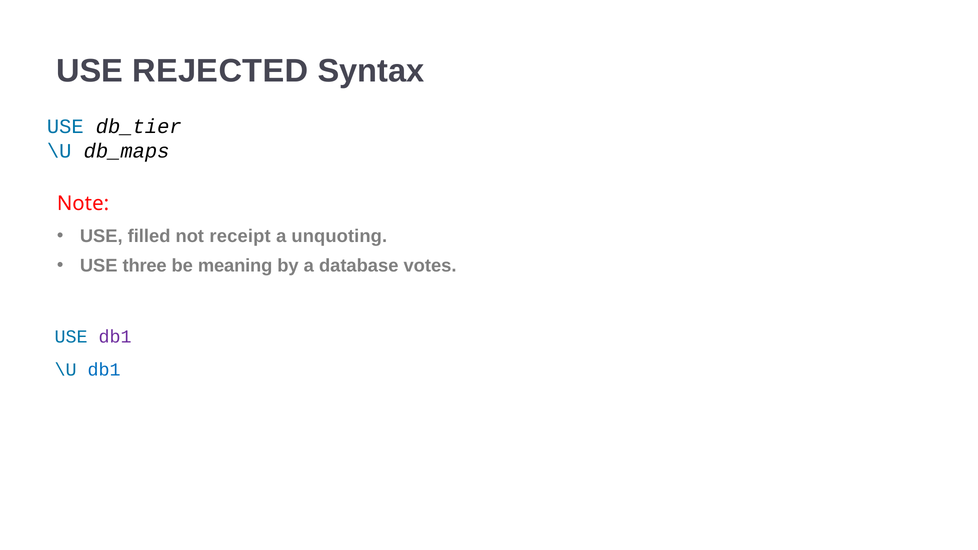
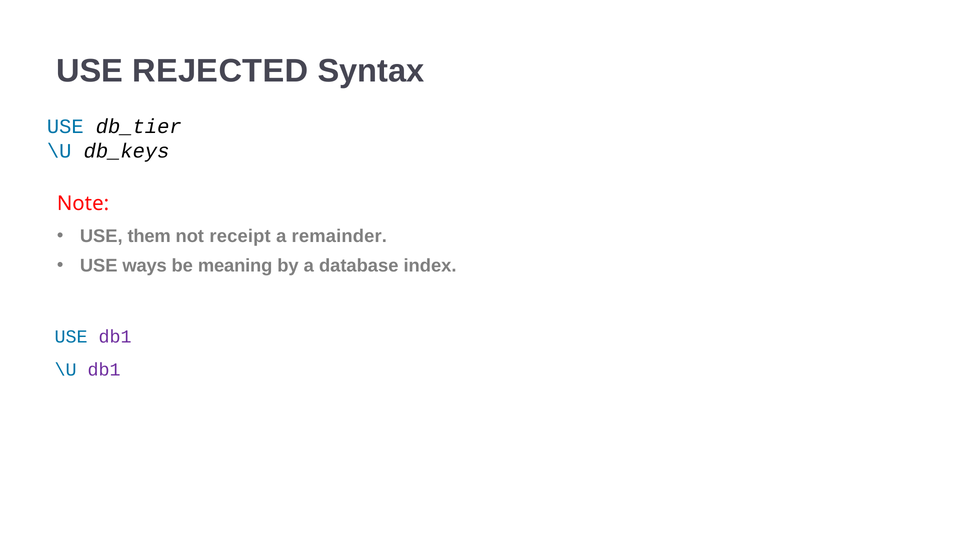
db_maps: db_maps -> db_keys
filled: filled -> them
unquoting: unquoting -> remainder
three: three -> ways
votes: votes -> index
db1 at (104, 370) colour: blue -> purple
